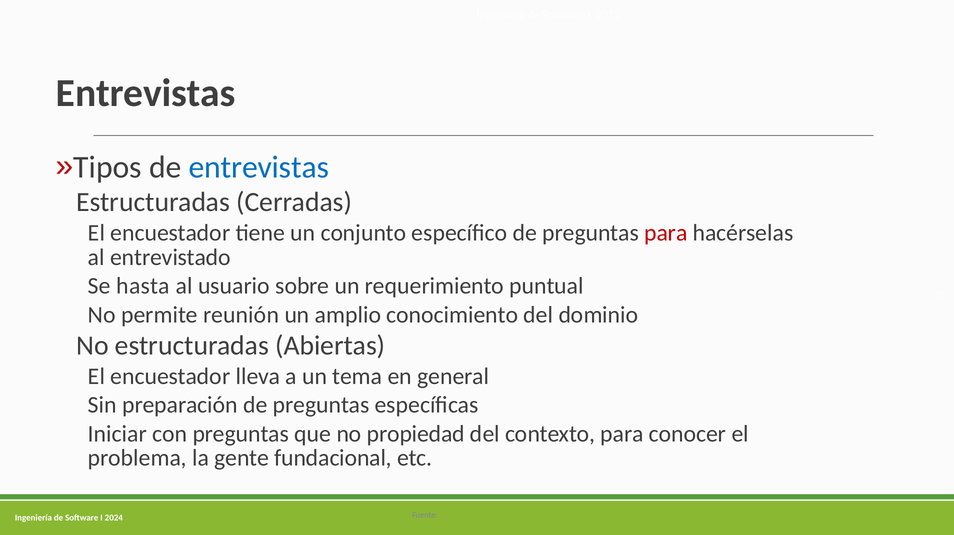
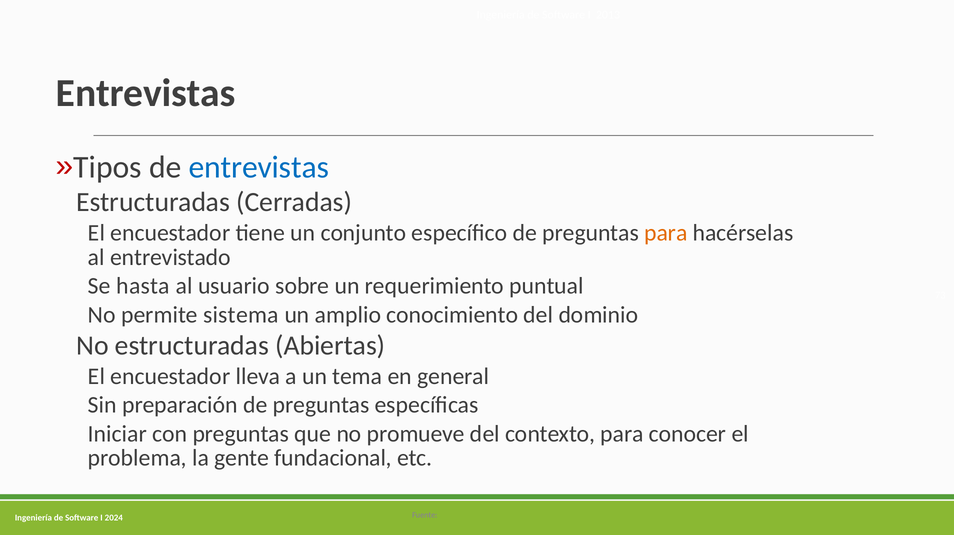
para at (666, 233) colour: red -> orange
reunión: reunión -> sistema
propiedad: propiedad -> promueve
